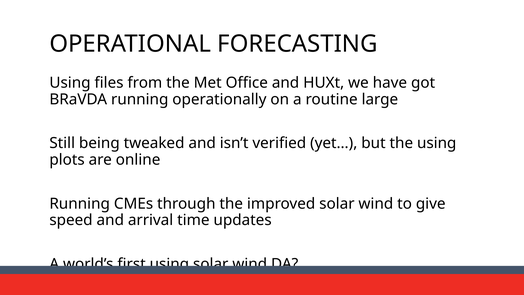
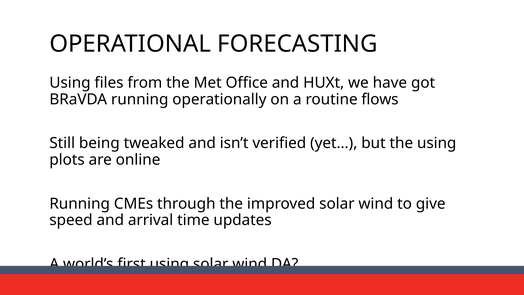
large: large -> flows
